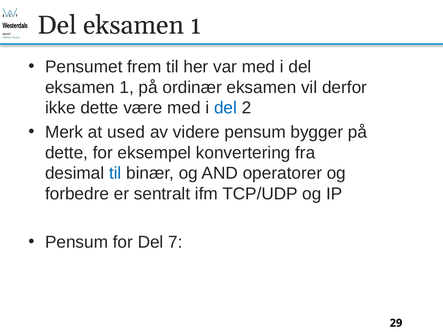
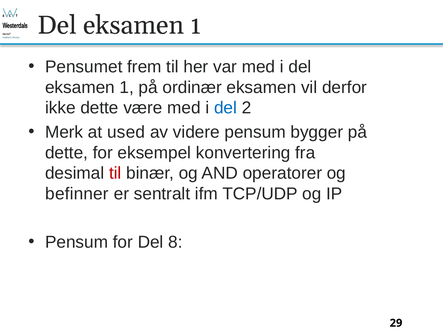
til at (115, 173) colour: blue -> red
forbedre: forbedre -> befinner
7: 7 -> 8
